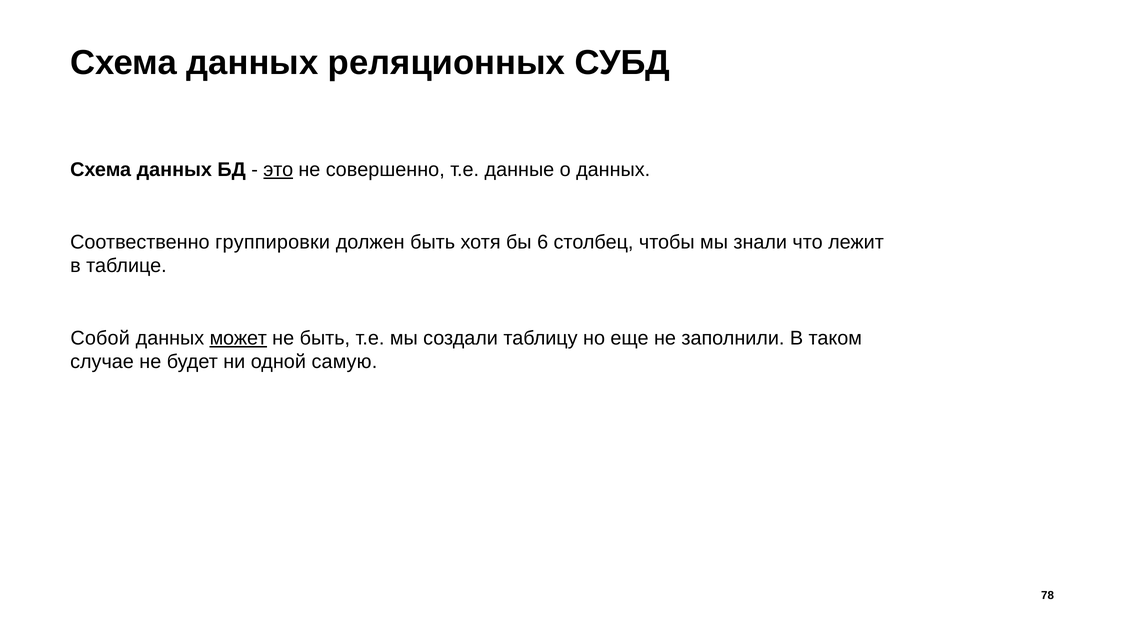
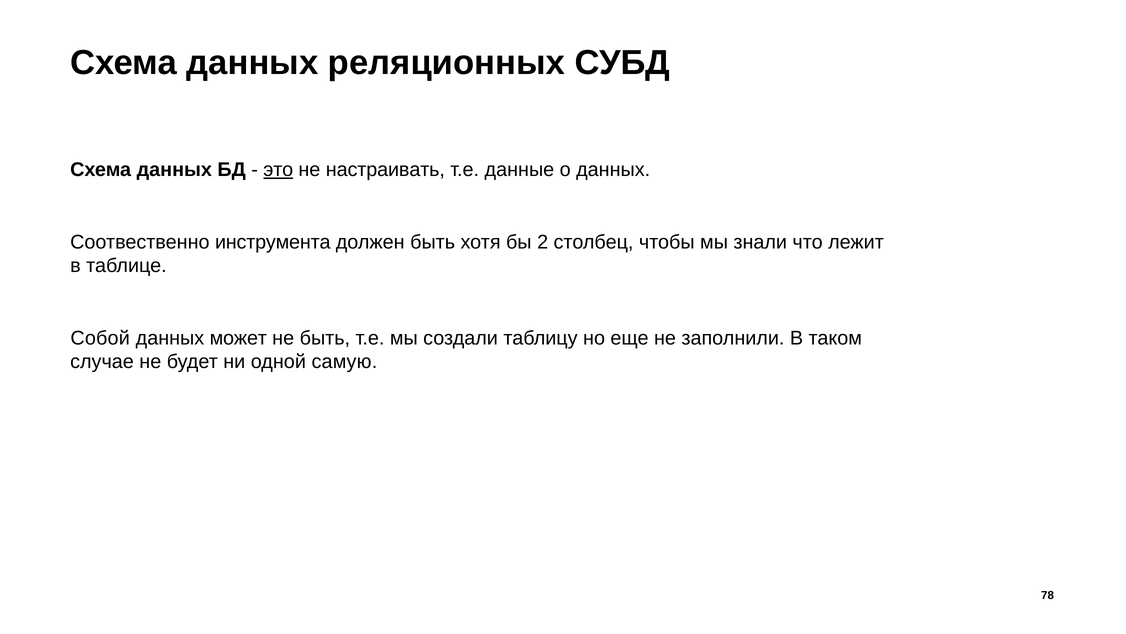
совершенно: совершенно -> настраивать
группировки: группировки -> инструмента
6: 6 -> 2
может underline: present -> none
